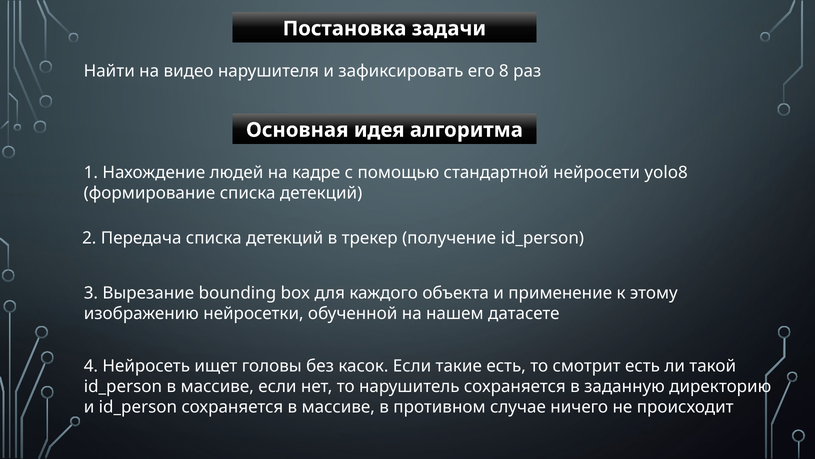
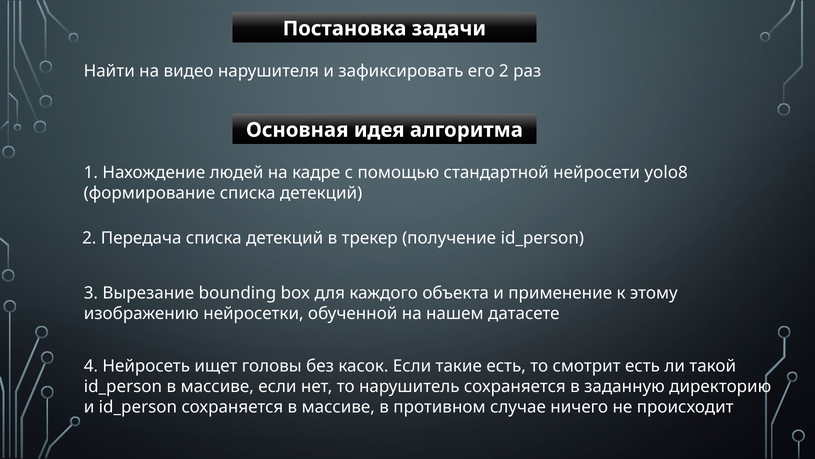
его 8: 8 -> 2
